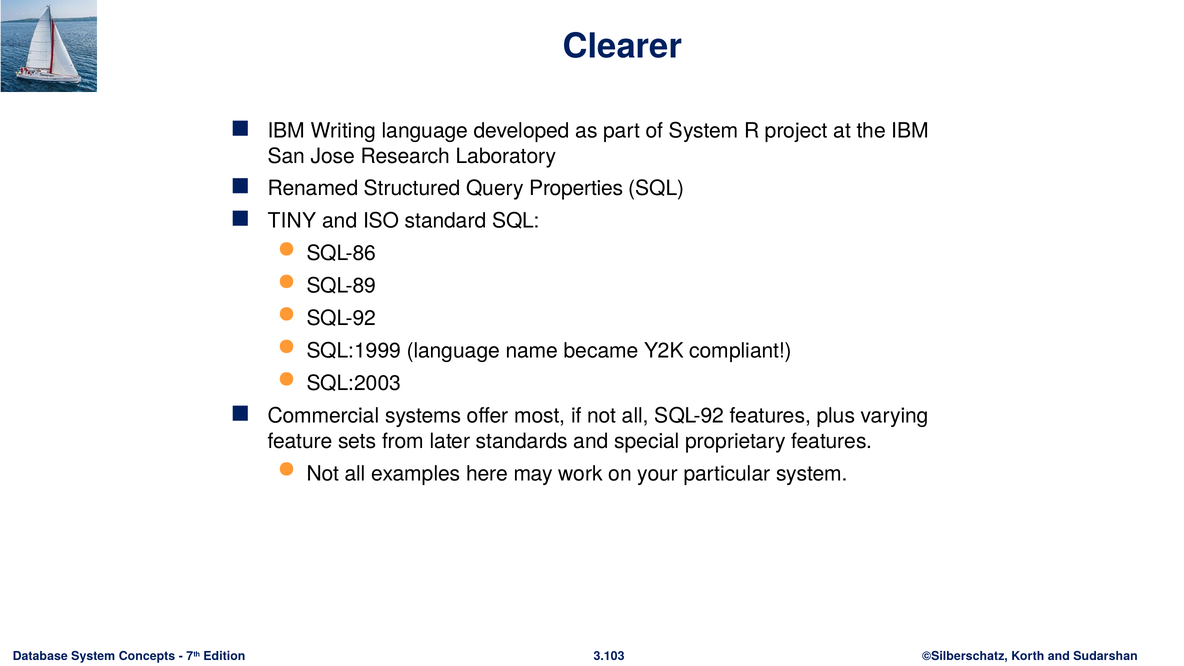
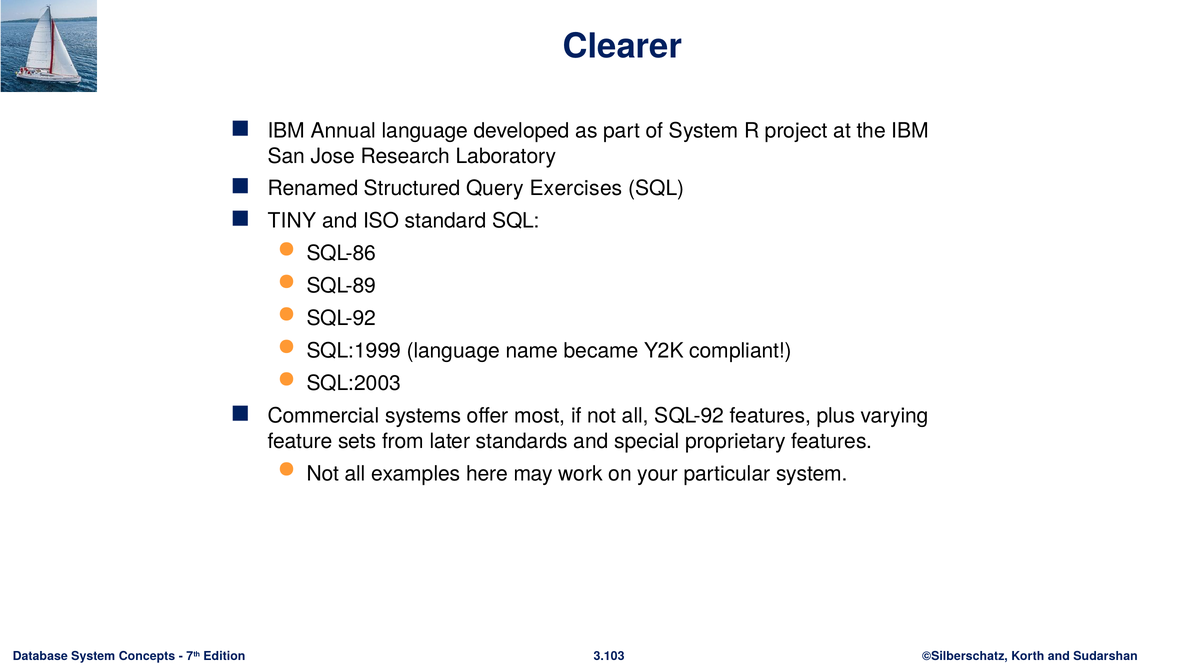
Writing: Writing -> Annual
Properties: Properties -> Exercises
